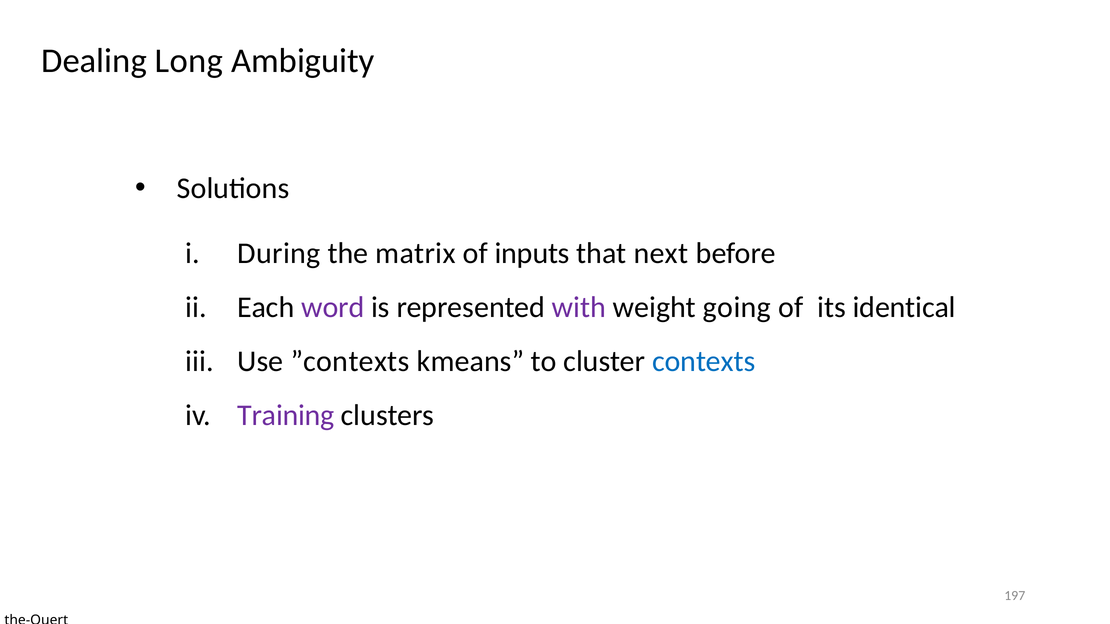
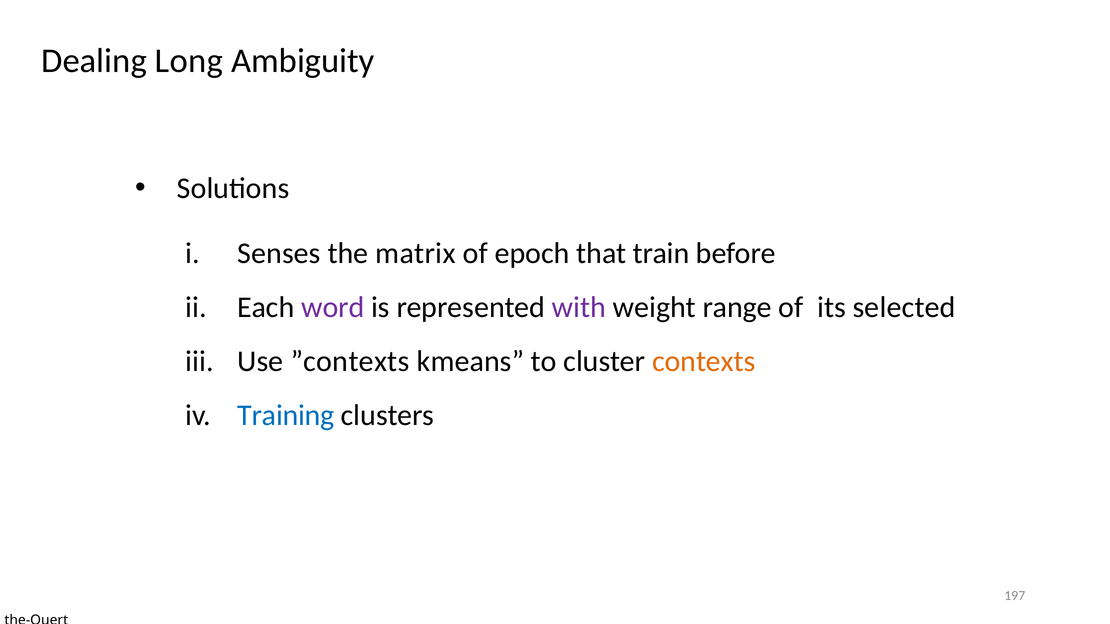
During: During -> Senses
inputs: inputs -> epoch
next: next -> train
going: going -> range
identical: identical -> selected
contexts colour: blue -> orange
Training colour: purple -> blue
